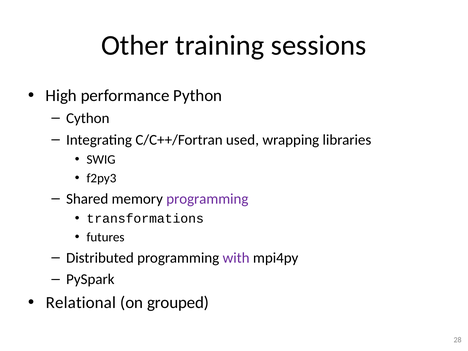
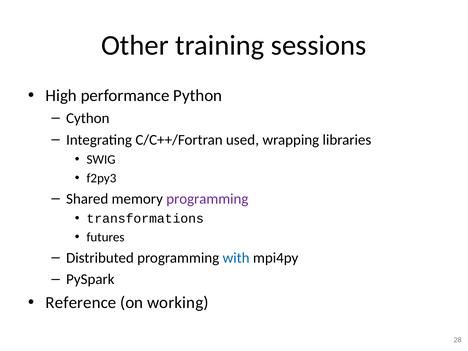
with colour: purple -> blue
Relational: Relational -> Reference
grouped: grouped -> working
